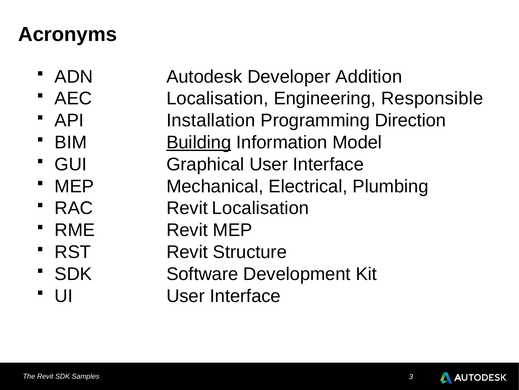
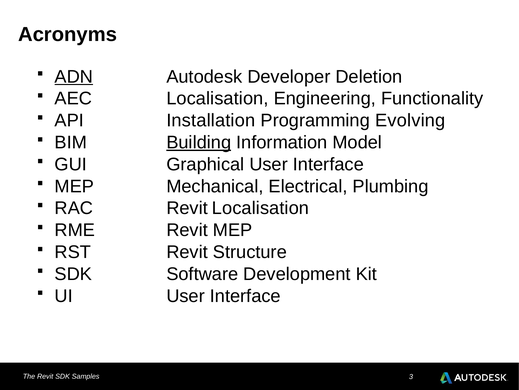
ADN underline: none -> present
Addition: Addition -> Deletion
Responsible: Responsible -> Functionality
Direction: Direction -> Evolving
